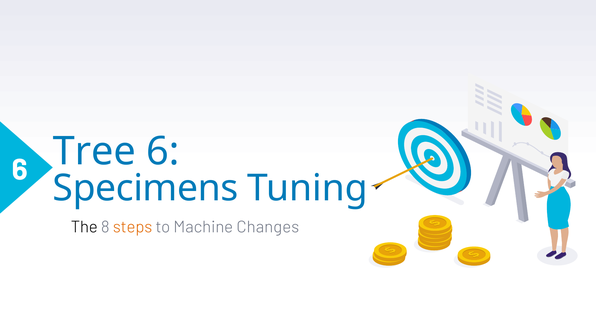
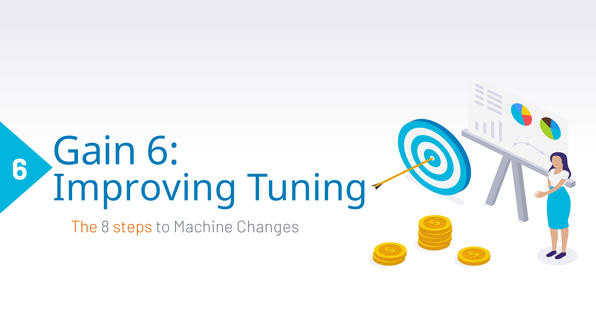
Tree: Tree -> Gain
Specimens: Specimens -> Improving
The colour: black -> orange
